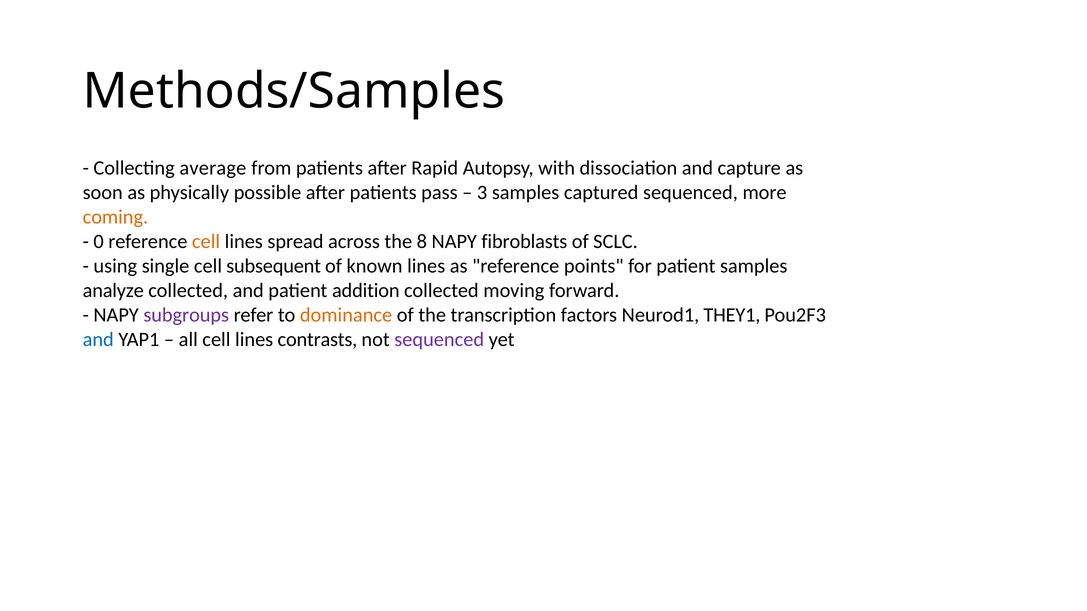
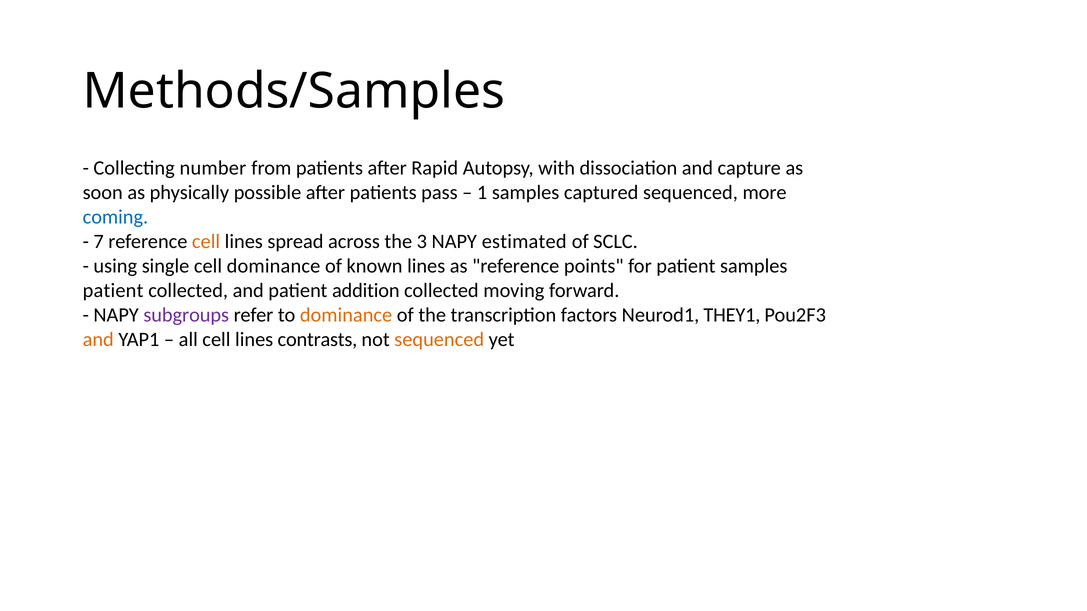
average: average -> number
3: 3 -> 1
coming colour: orange -> blue
0: 0 -> 7
8: 8 -> 3
fibroblasts: fibroblasts -> estimated
cell subsequent: subsequent -> dominance
analyze at (113, 291): analyze -> patient
and at (98, 340) colour: blue -> orange
sequenced at (439, 340) colour: purple -> orange
